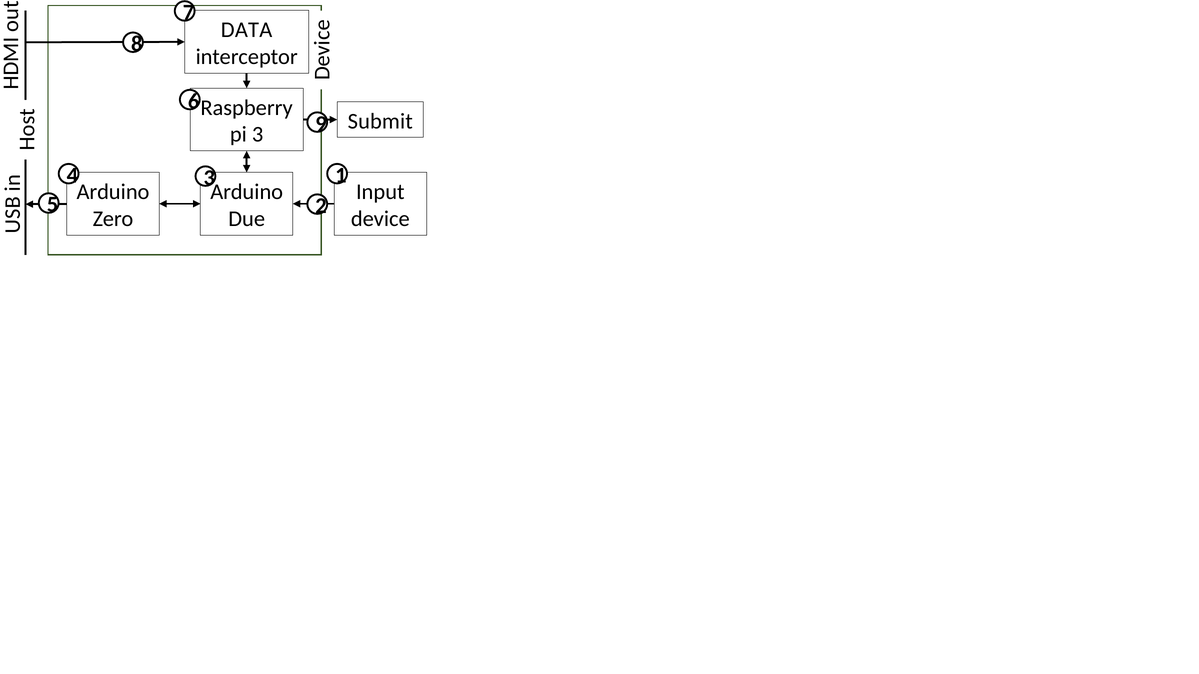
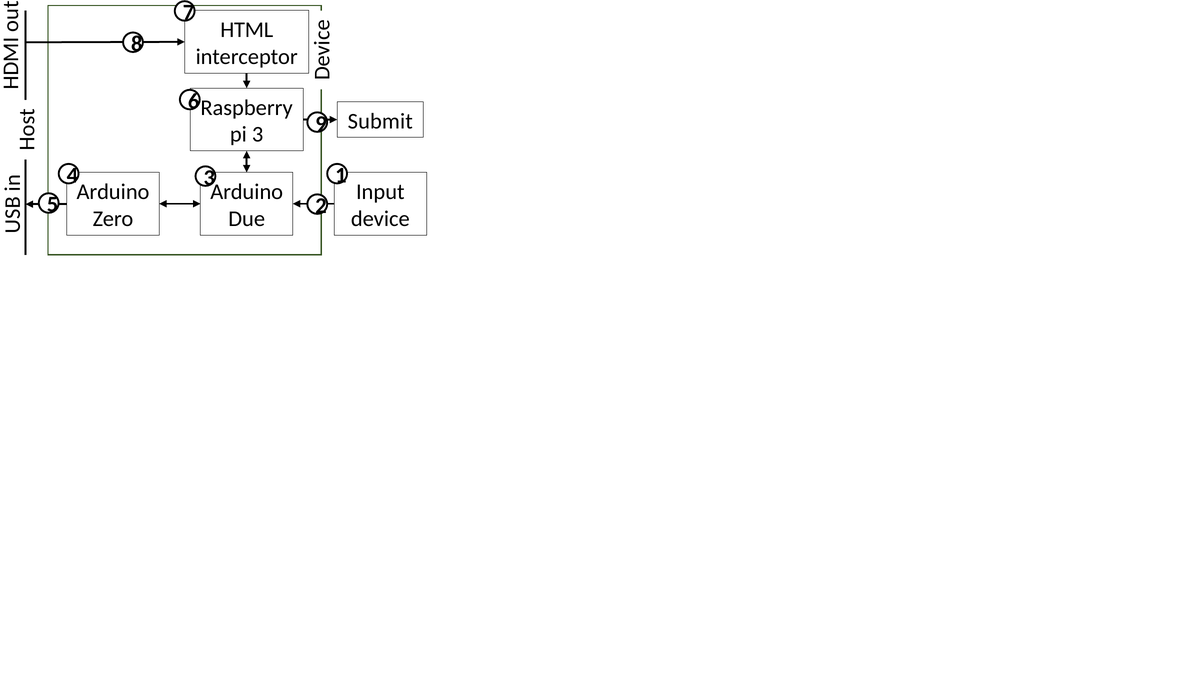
DATA: DATA -> HTML
